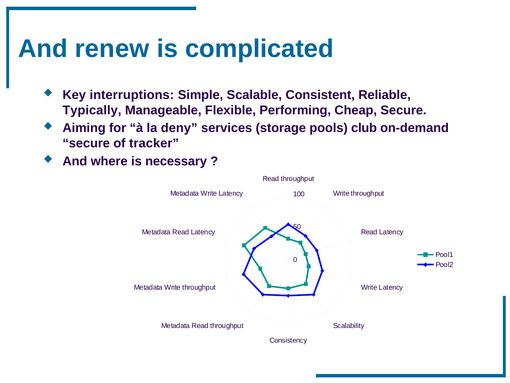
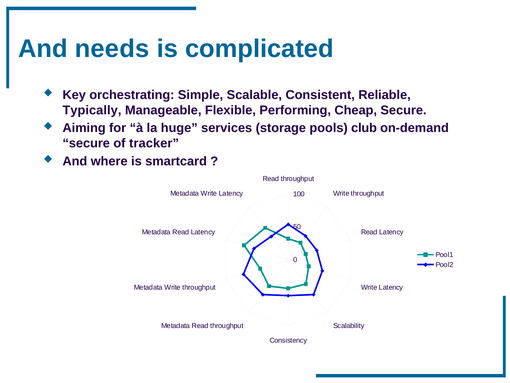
renew: renew -> needs
interruptions: interruptions -> orchestrating
deny: deny -> huge
necessary: necessary -> smartcard
